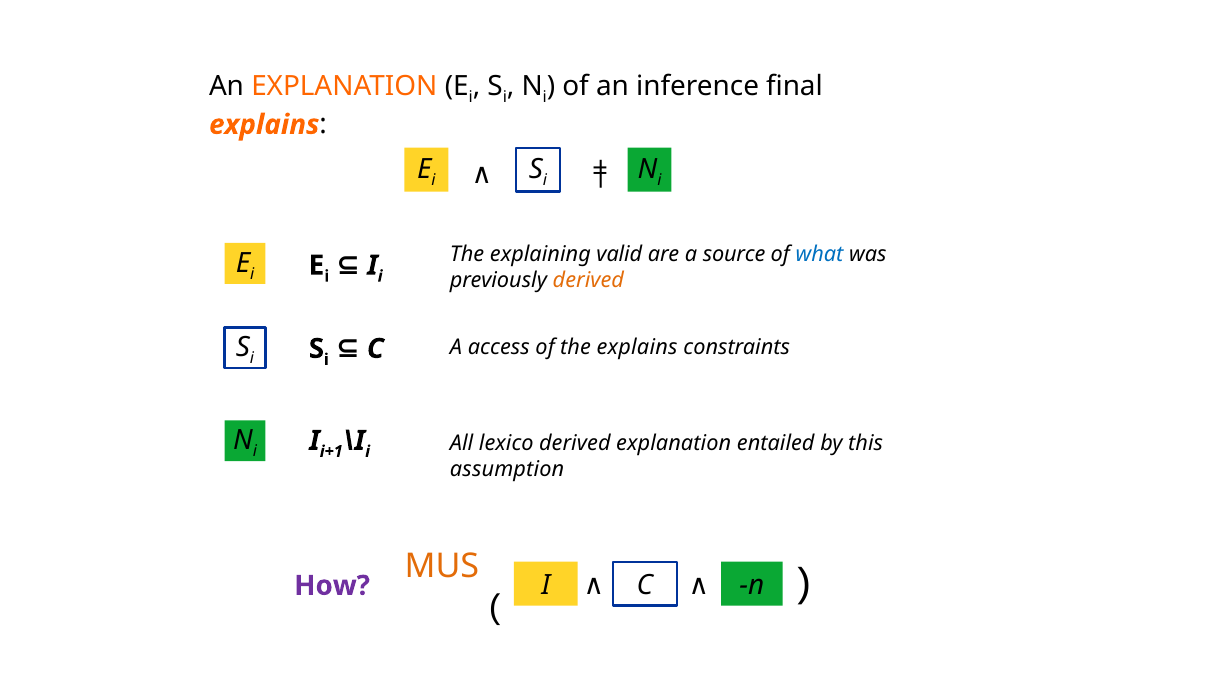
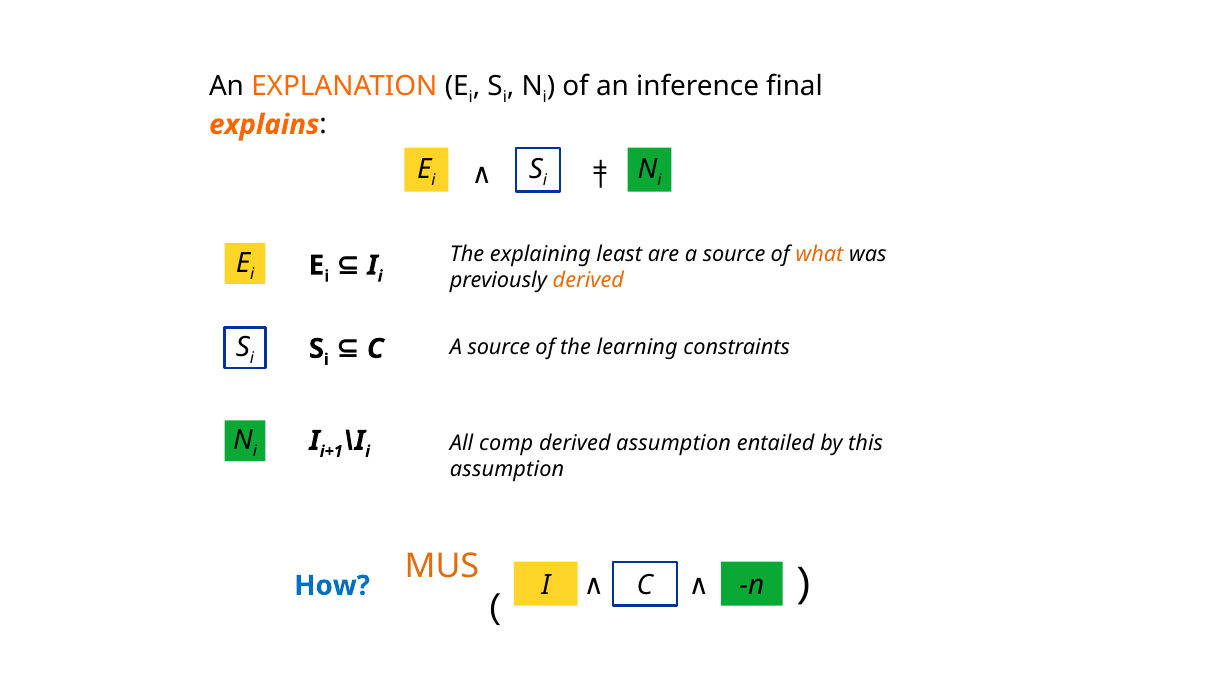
valid: valid -> least
what colour: blue -> orange
C A access: access -> source
the explains: explains -> learning
lexico: lexico -> comp
derived explanation: explanation -> assumption
How colour: purple -> blue
